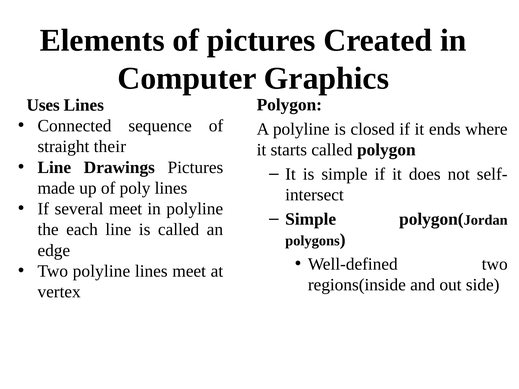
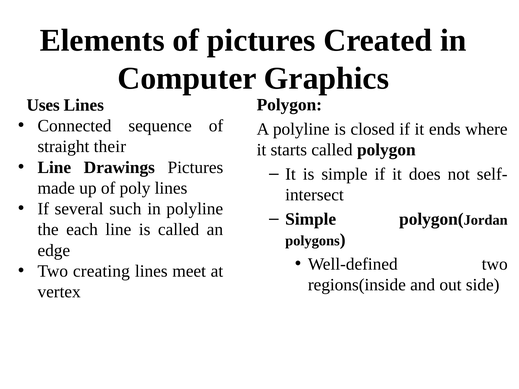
several meet: meet -> such
Two polyline: polyline -> creating
